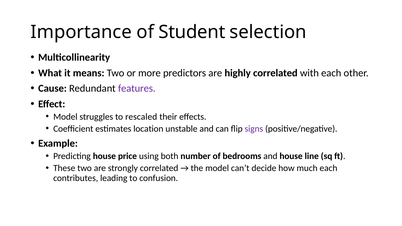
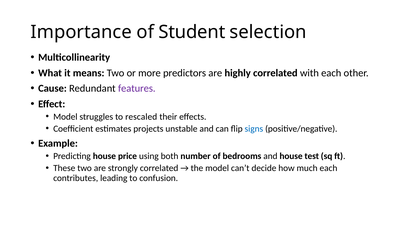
location: location -> projects
signs colour: purple -> blue
line: line -> test
